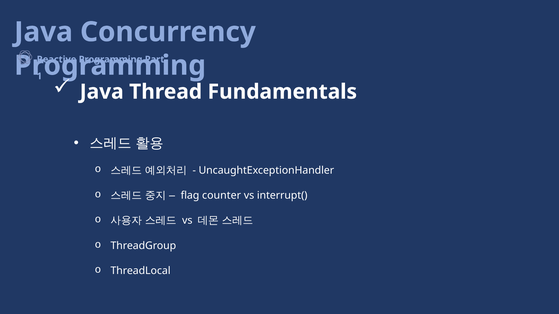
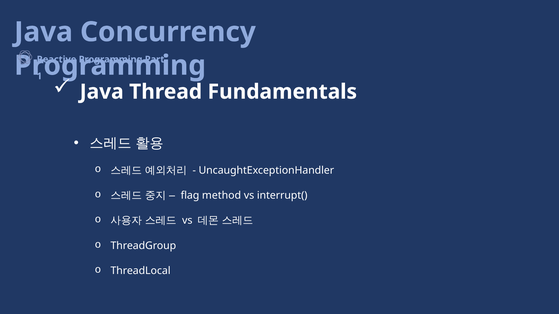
counter: counter -> method
